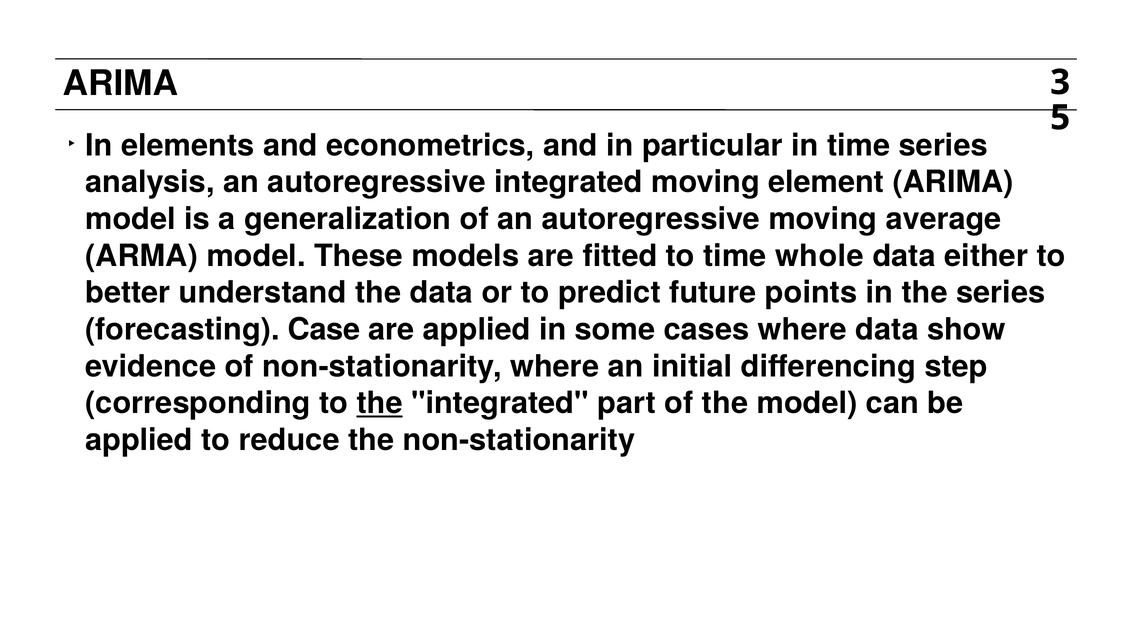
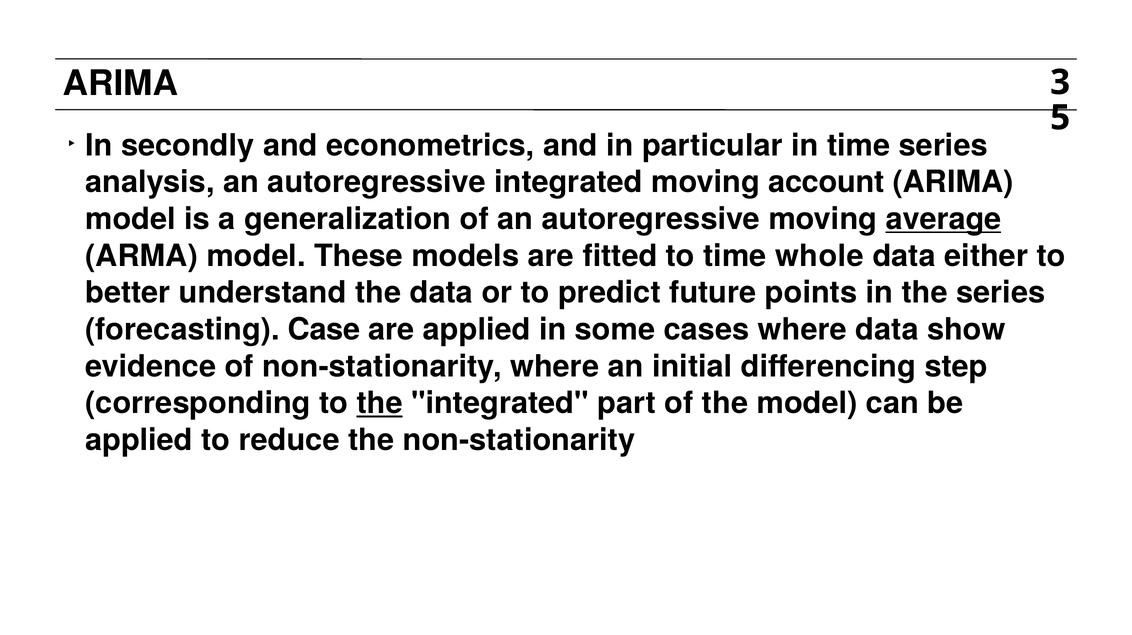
elements: elements -> secondly
element: element -> account
average underline: none -> present
